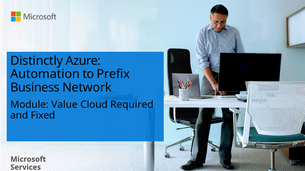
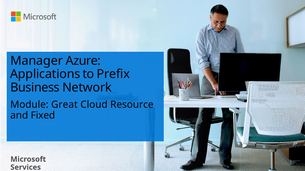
Distinctly: Distinctly -> Manager
Automation: Automation -> Applications
Value: Value -> Great
Required: Required -> Resource
